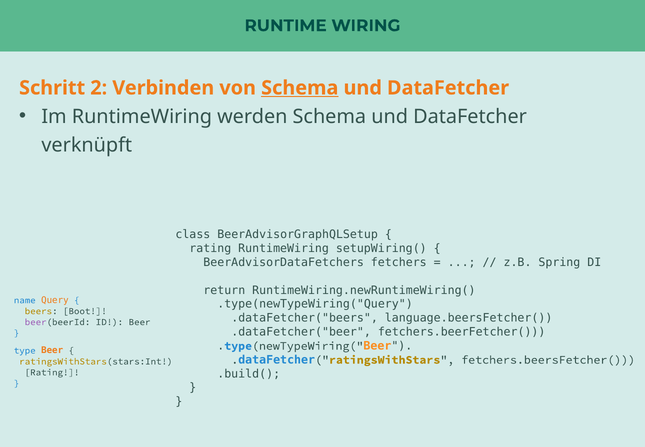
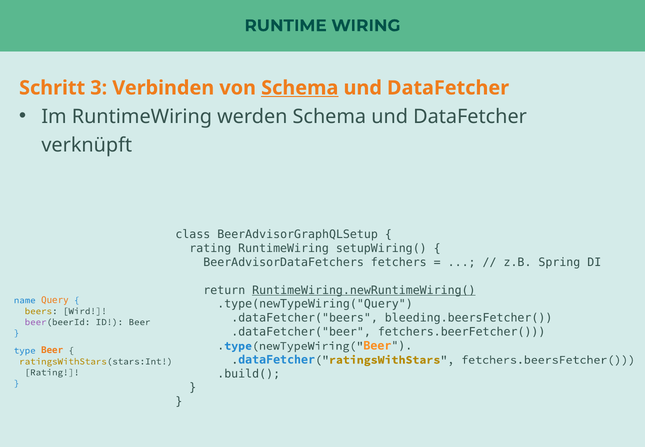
2: 2 -> 3
RuntimeWiring.newRuntimeWiring( underline: none -> present
Boot: Boot -> Wird
language.beersFetcher(: language.beersFetcher( -> bleeding.beersFetcher(
